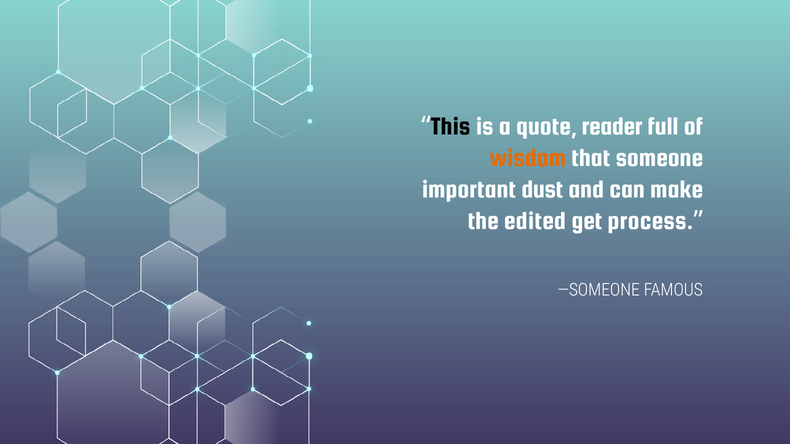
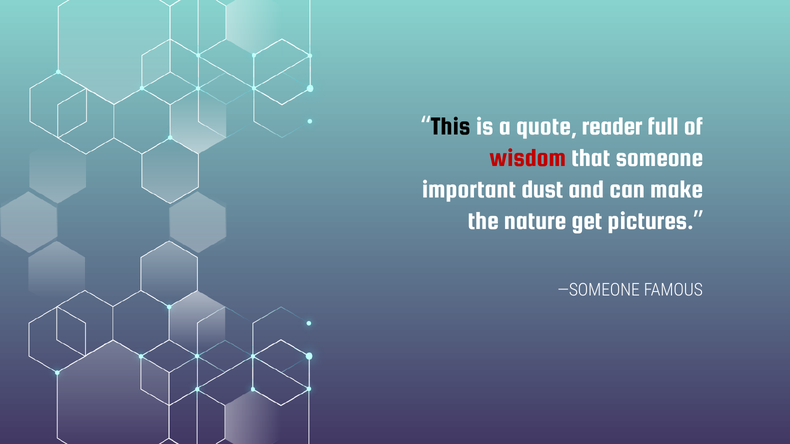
wisdom colour: orange -> red
edited: edited -> nature
process: process -> pictures
